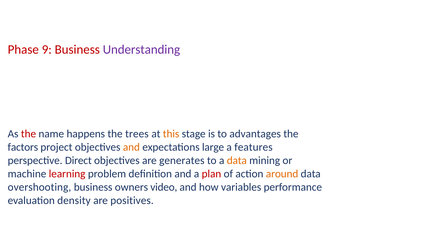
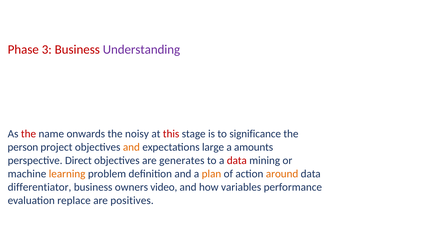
9: 9 -> 3
happens: happens -> onwards
trees: trees -> noisy
this colour: orange -> red
advantages: advantages -> significance
factors: factors -> person
features: features -> amounts
data at (237, 160) colour: orange -> red
learning colour: red -> orange
plan colour: red -> orange
overshooting: overshooting -> differentiator
density: density -> replace
